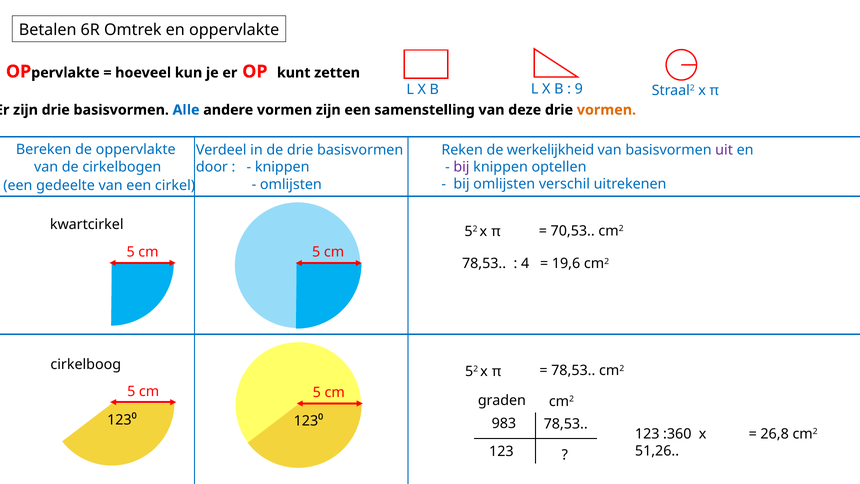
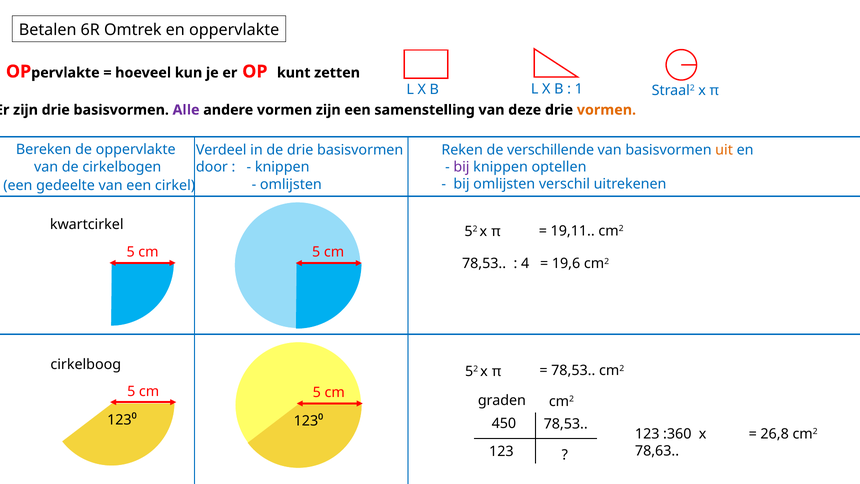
9: 9 -> 1
Alle colour: blue -> purple
werkelijkheid: werkelijkheid -> verschillende
uit colour: purple -> orange
70,53: 70,53 -> 19,11
983: 983 -> 450
51,26: 51,26 -> 78,63
